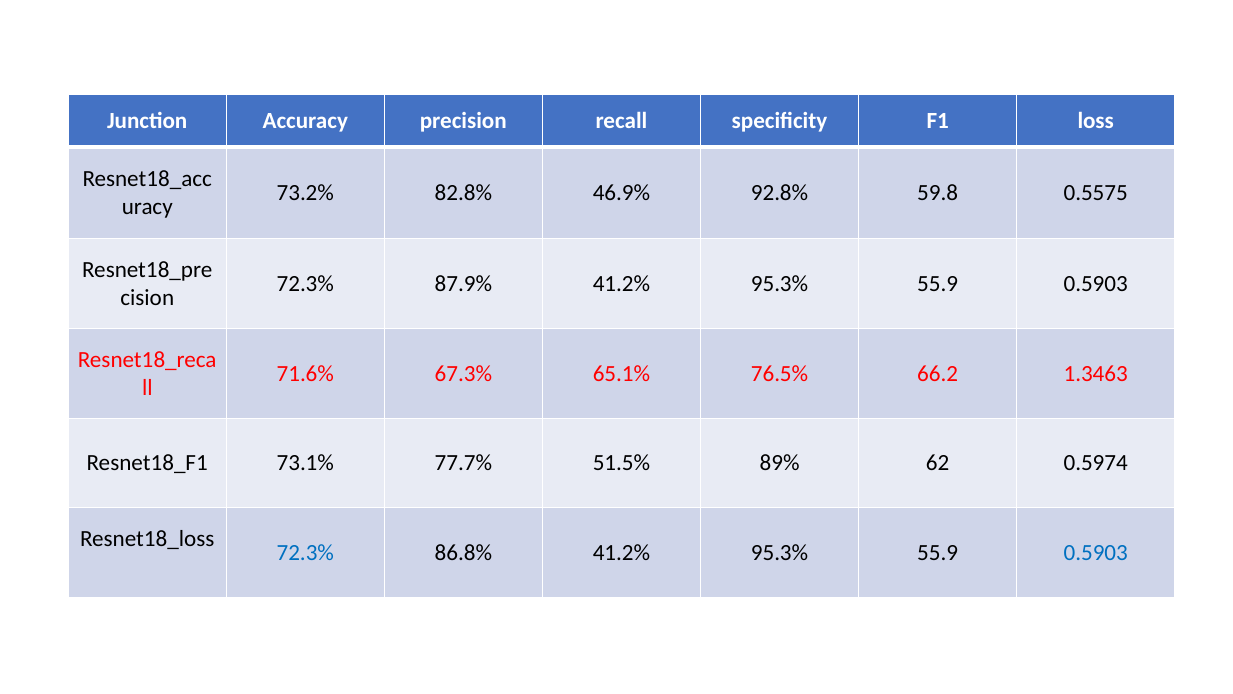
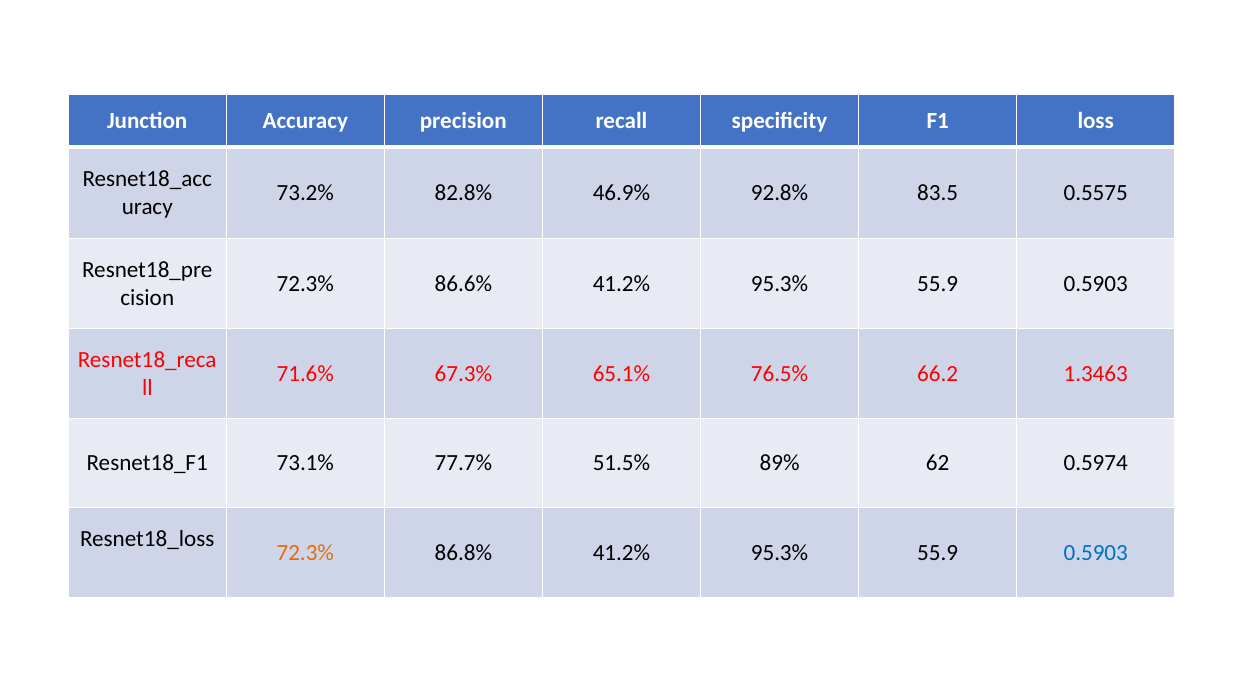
59.8: 59.8 -> 83.5
87.9%: 87.9% -> 86.6%
72.3% at (305, 553) colour: blue -> orange
